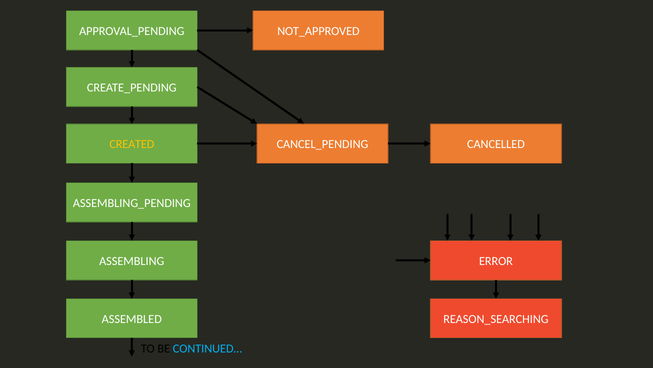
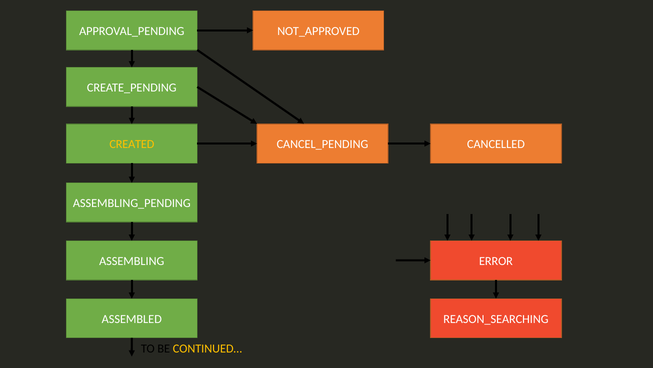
CONTINUED… colour: light blue -> yellow
